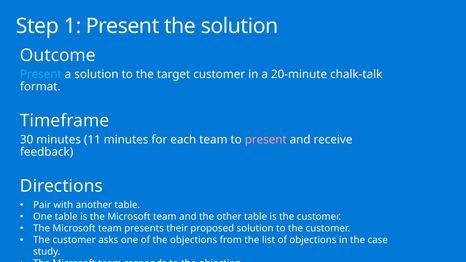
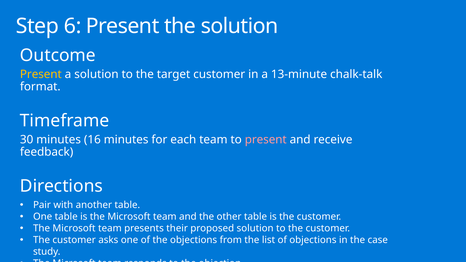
1: 1 -> 6
Present at (41, 74) colour: light blue -> yellow
20-minute: 20-minute -> 13-minute
11: 11 -> 16
